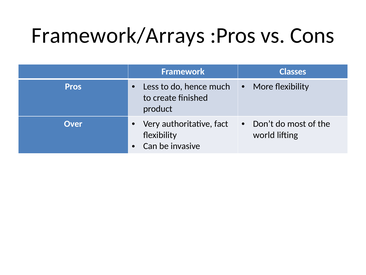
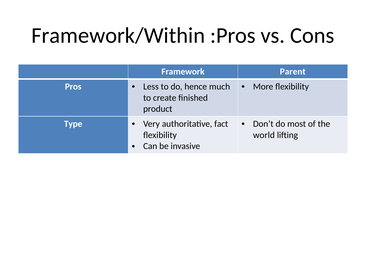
Framework/Arrays: Framework/Arrays -> Framework/Within
Classes: Classes -> Parent
Over: Over -> Type
